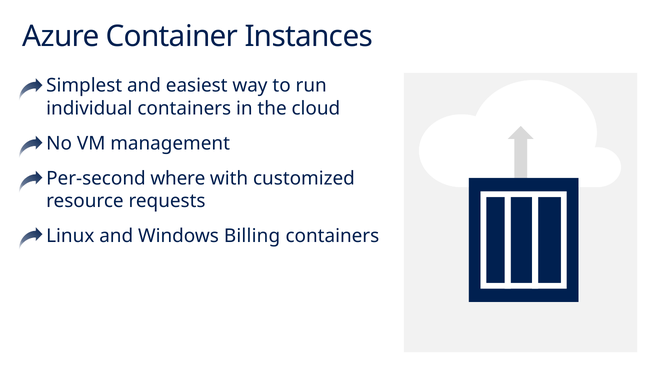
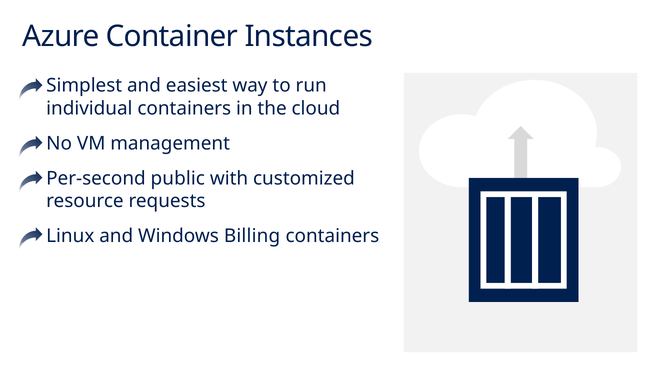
where: where -> public
